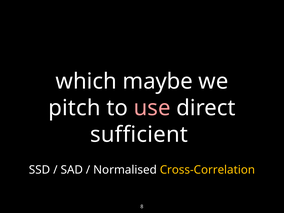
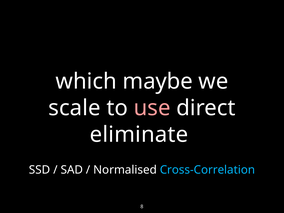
pitch: pitch -> scale
sufficient: sufficient -> eliminate
Cross-Correlation colour: yellow -> light blue
